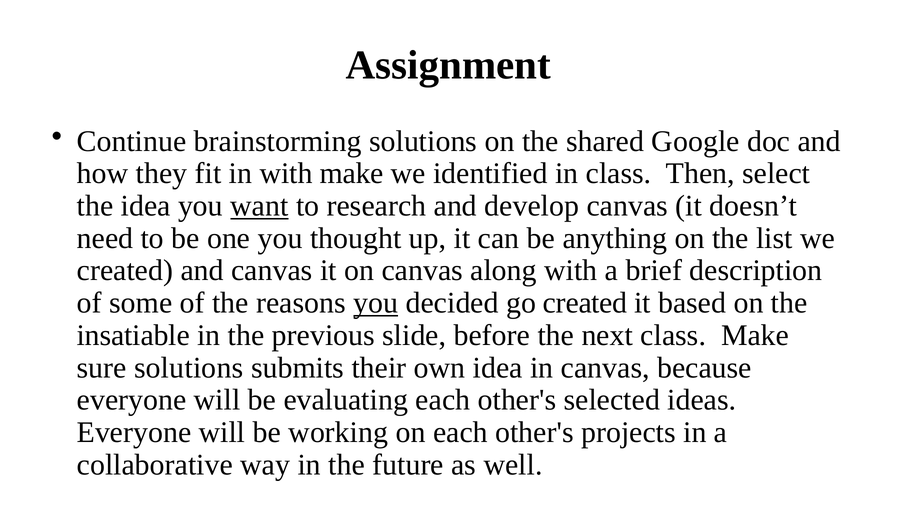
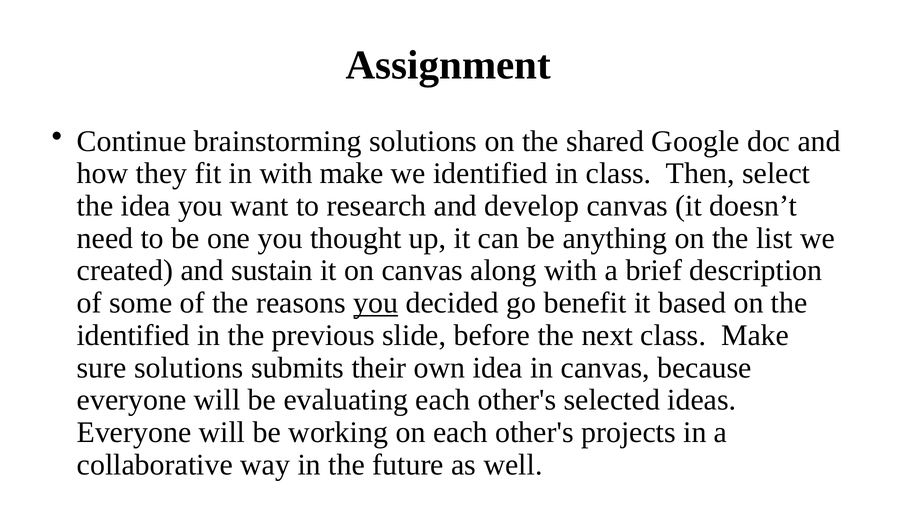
want underline: present -> none
and canvas: canvas -> sustain
go created: created -> benefit
insatiable at (133, 335): insatiable -> identified
